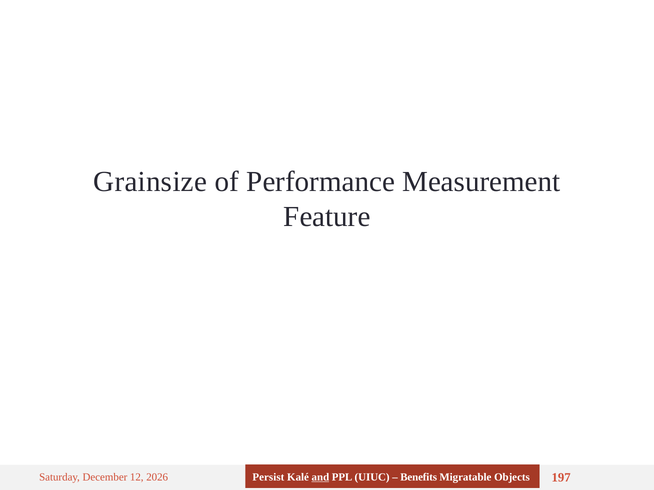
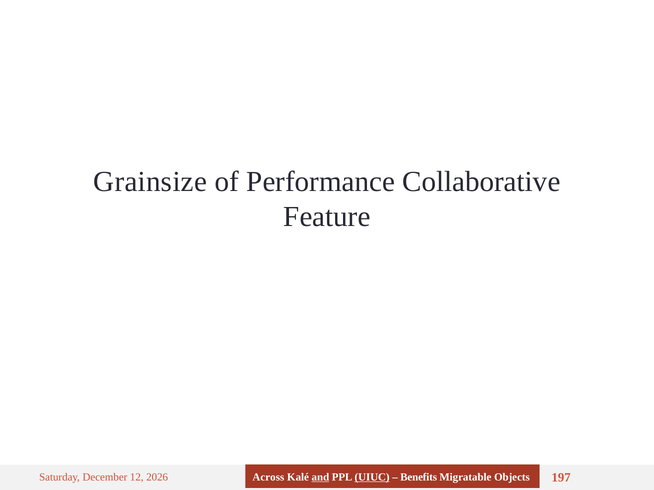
Measurement: Measurement -> Collaborative
Persist: Persist -> Across
UIUC underline: none -> present
